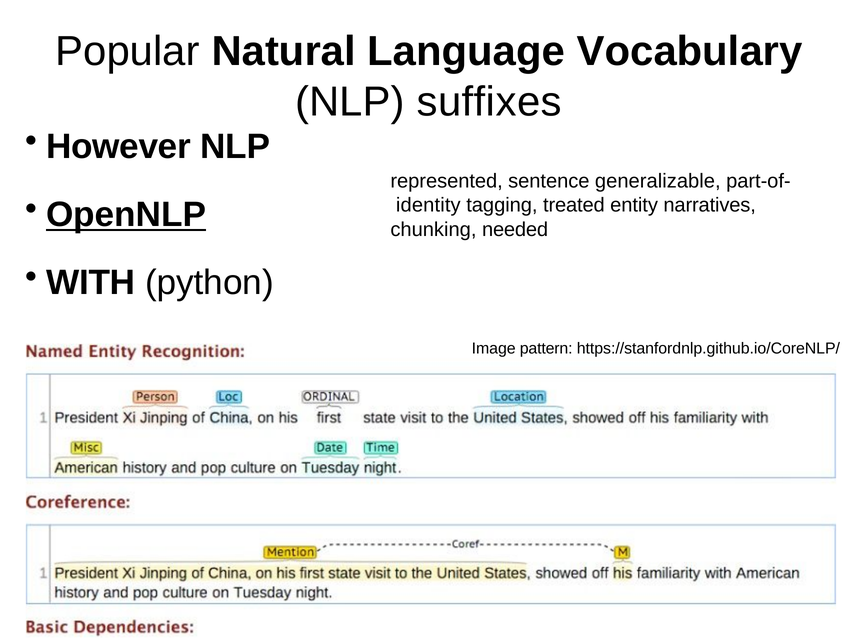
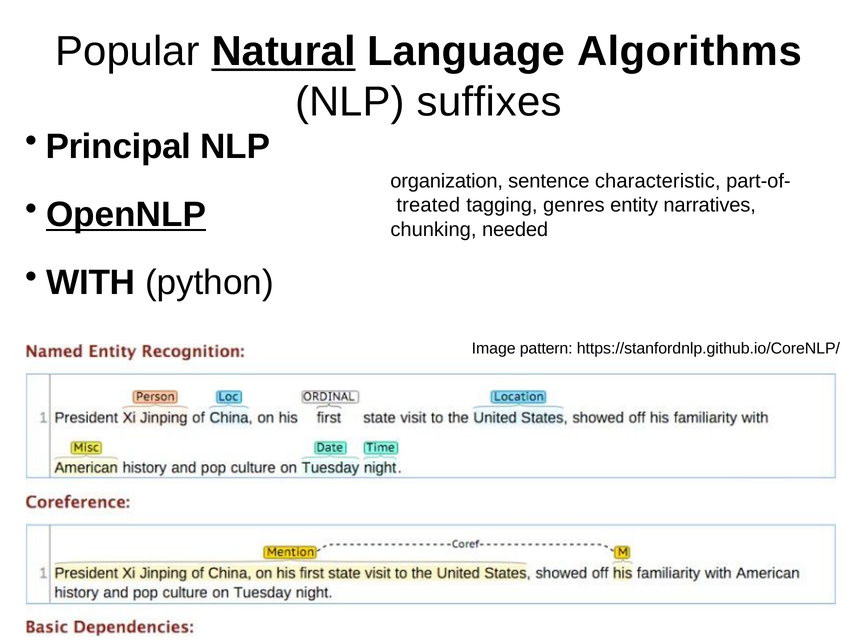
Natural underline: none -> present
Vocabulary: Vocabulary -> Algorithms
However: However -> Principal
represented: represented -> organization
generalizable: generalizable -> characteristic
identity: identity -> treated
treated: treated -> genres
